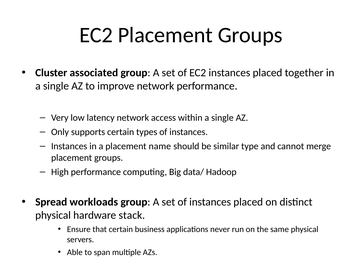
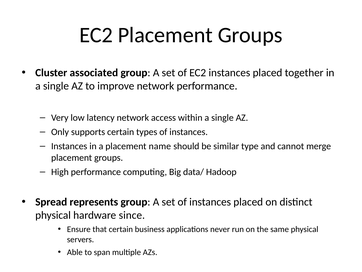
workloads: workloads -> represents
stack: stack -> since
